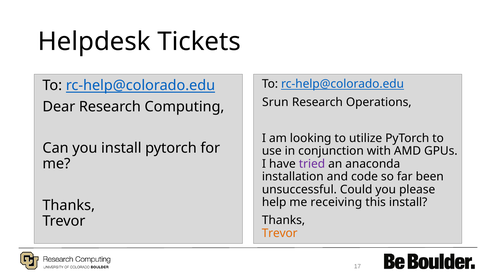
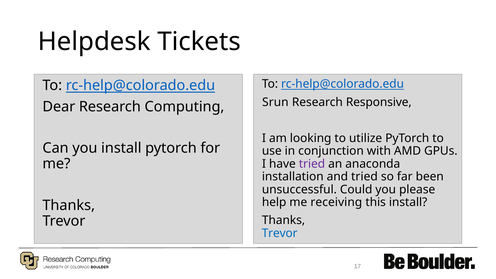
Operations: Operations -> Responsive
and code: code -> tried
Trevor at (280, 233) colour: orange -> blue
